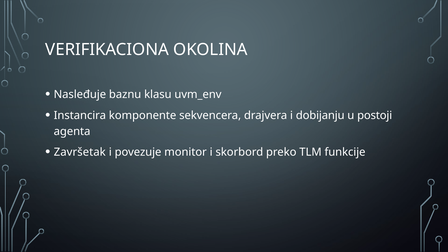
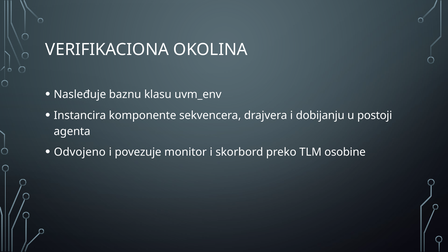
Završetak: Završetak -> Odvojeno
funkcije: funkcije -> osobine
